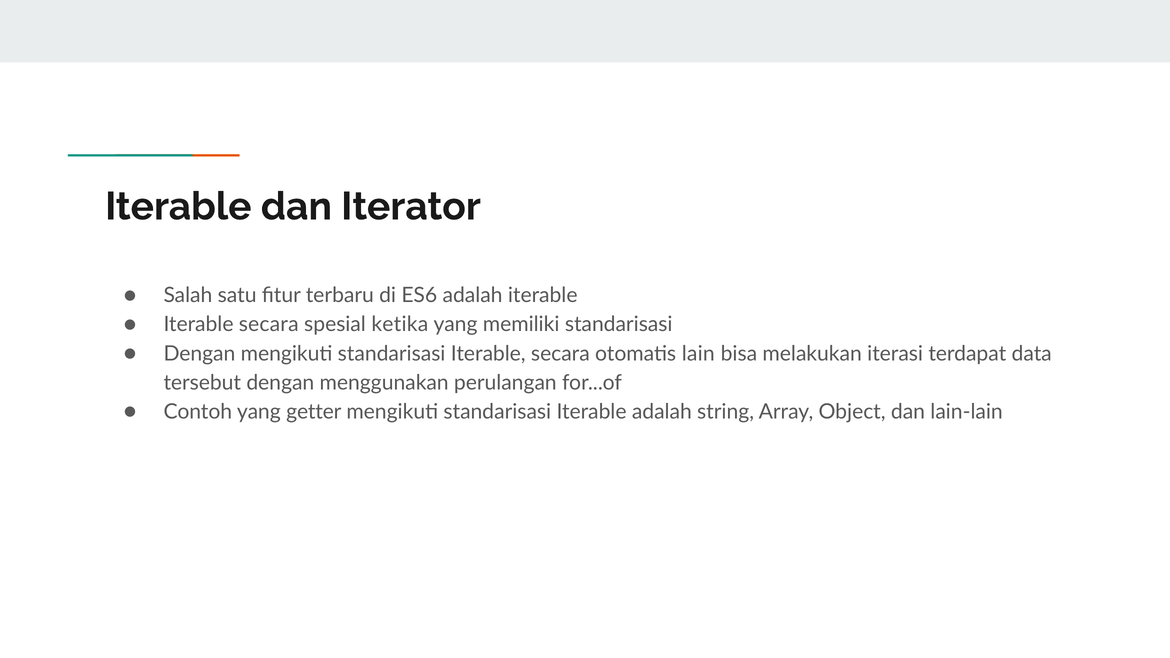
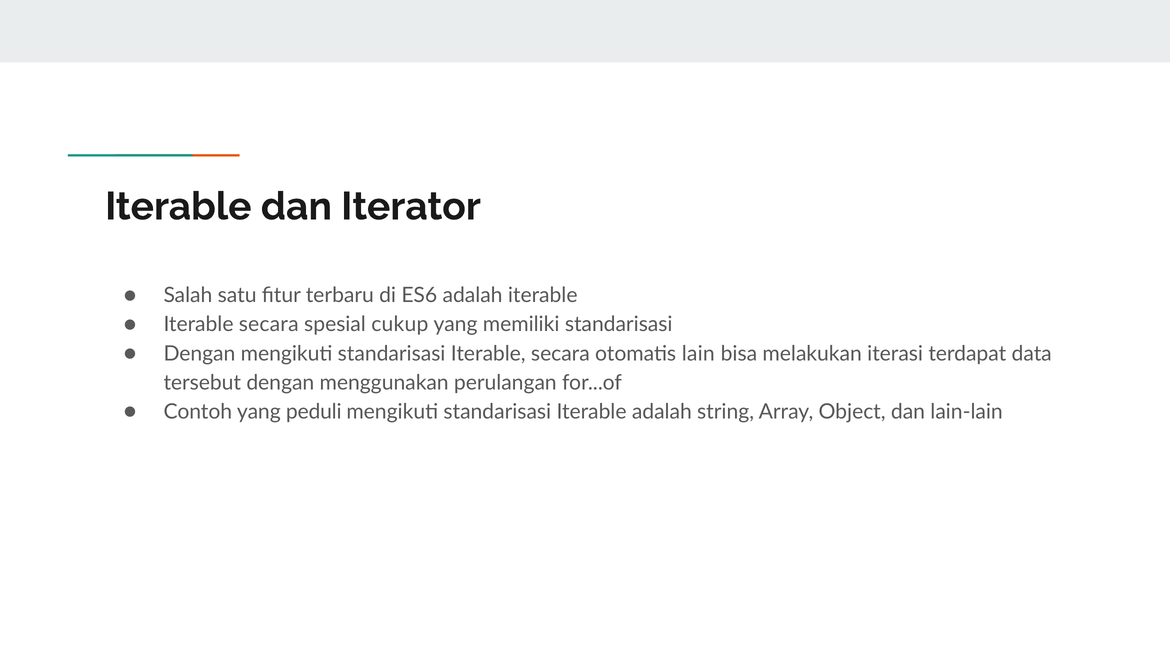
ketika: ketika -> cukup
getter: getter -> peduli
